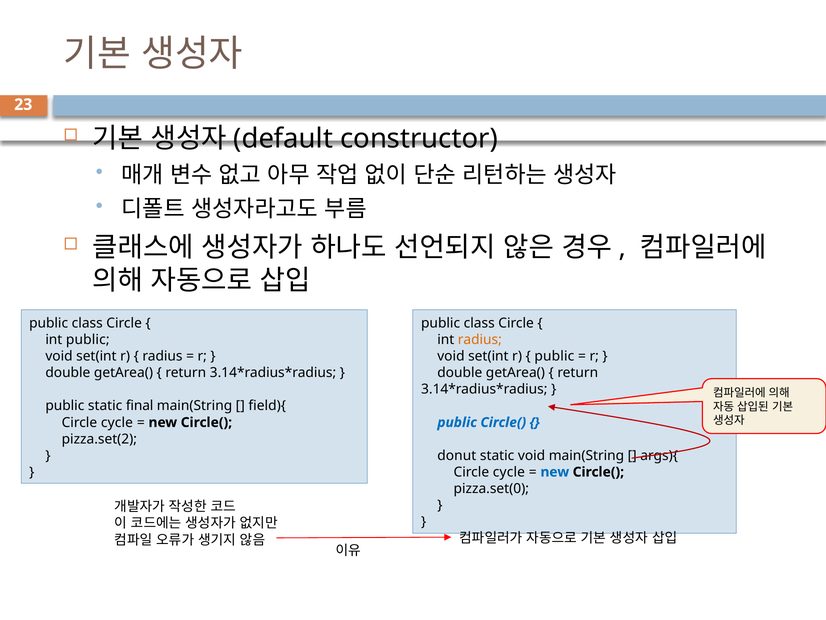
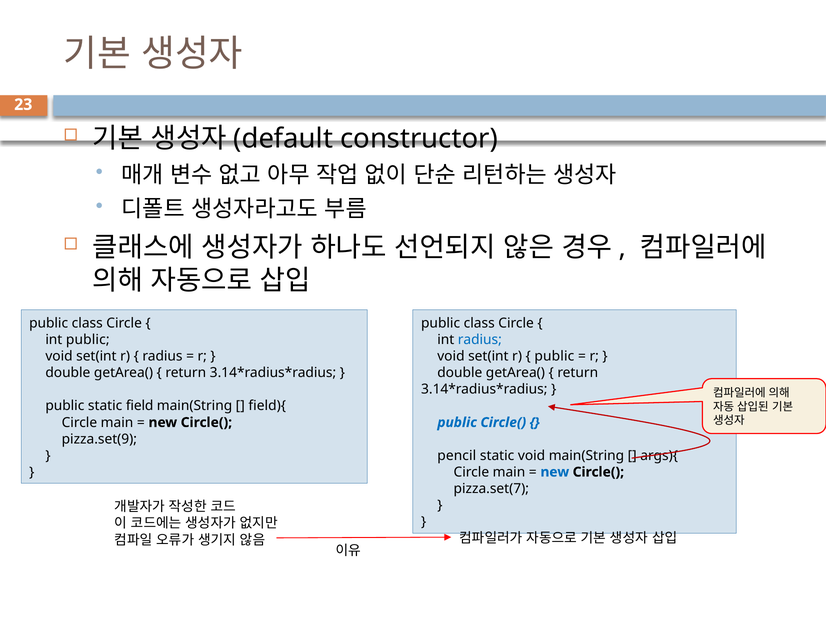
radius at (480, 340) colour: orange -> blue
final: final -> field
cycle at (117, 422): cycle -> main
pizza.set(2: pizza.set(2 -> pizza.set(9
donut: donut -> pencil
cycle at (509, 472): cycle -> main
pizza.set(0: pizza.set(0 -> pizza.set(7
